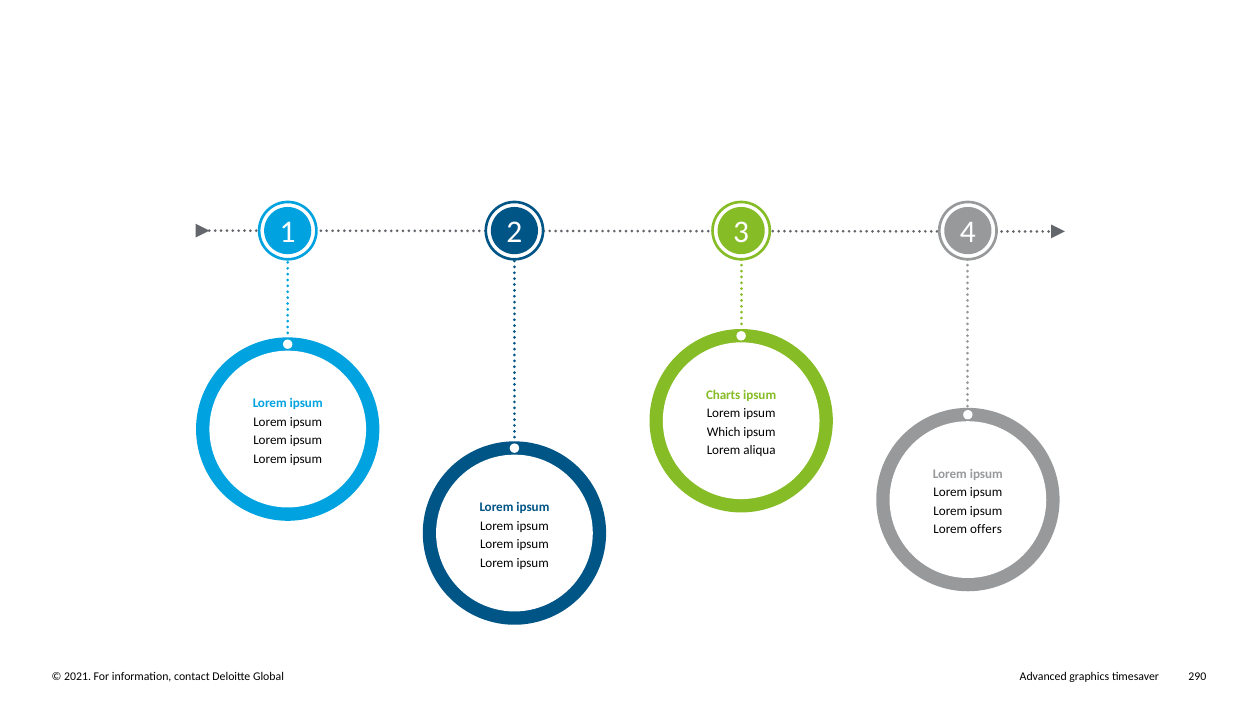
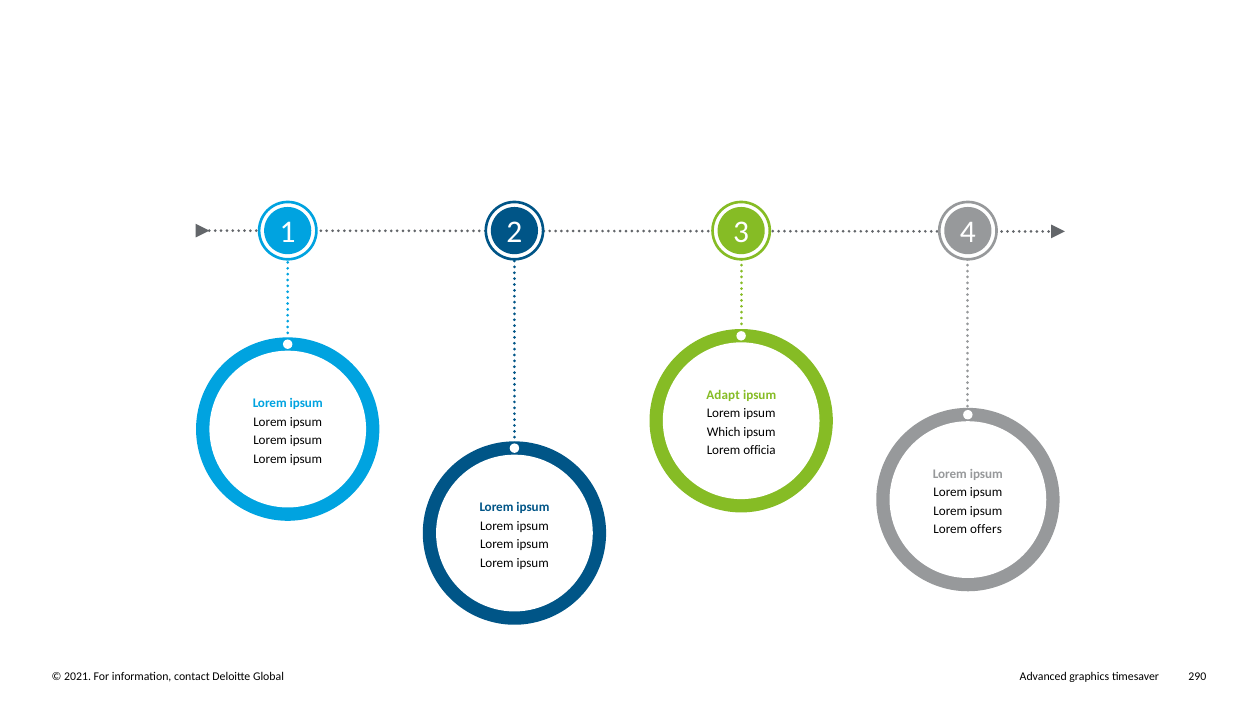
Charts: Charts -> Adapt
aliqua: aliqua -> officia
